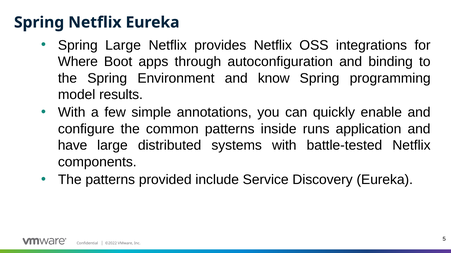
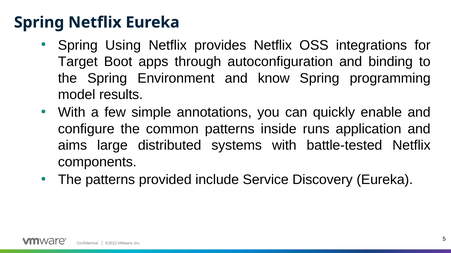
Spring Large: Large -> Using
Where: Where -> Target
have: have -> aims
